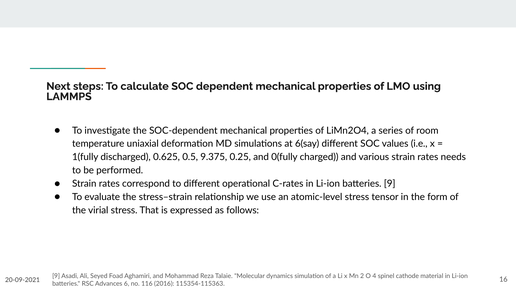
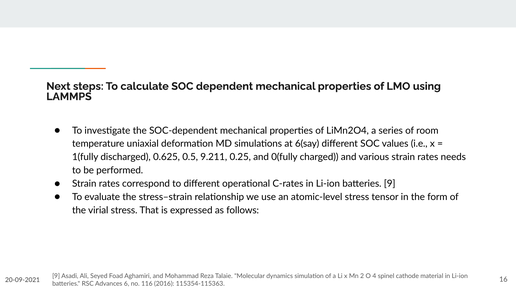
9.375: 9.375 -> 9.211
